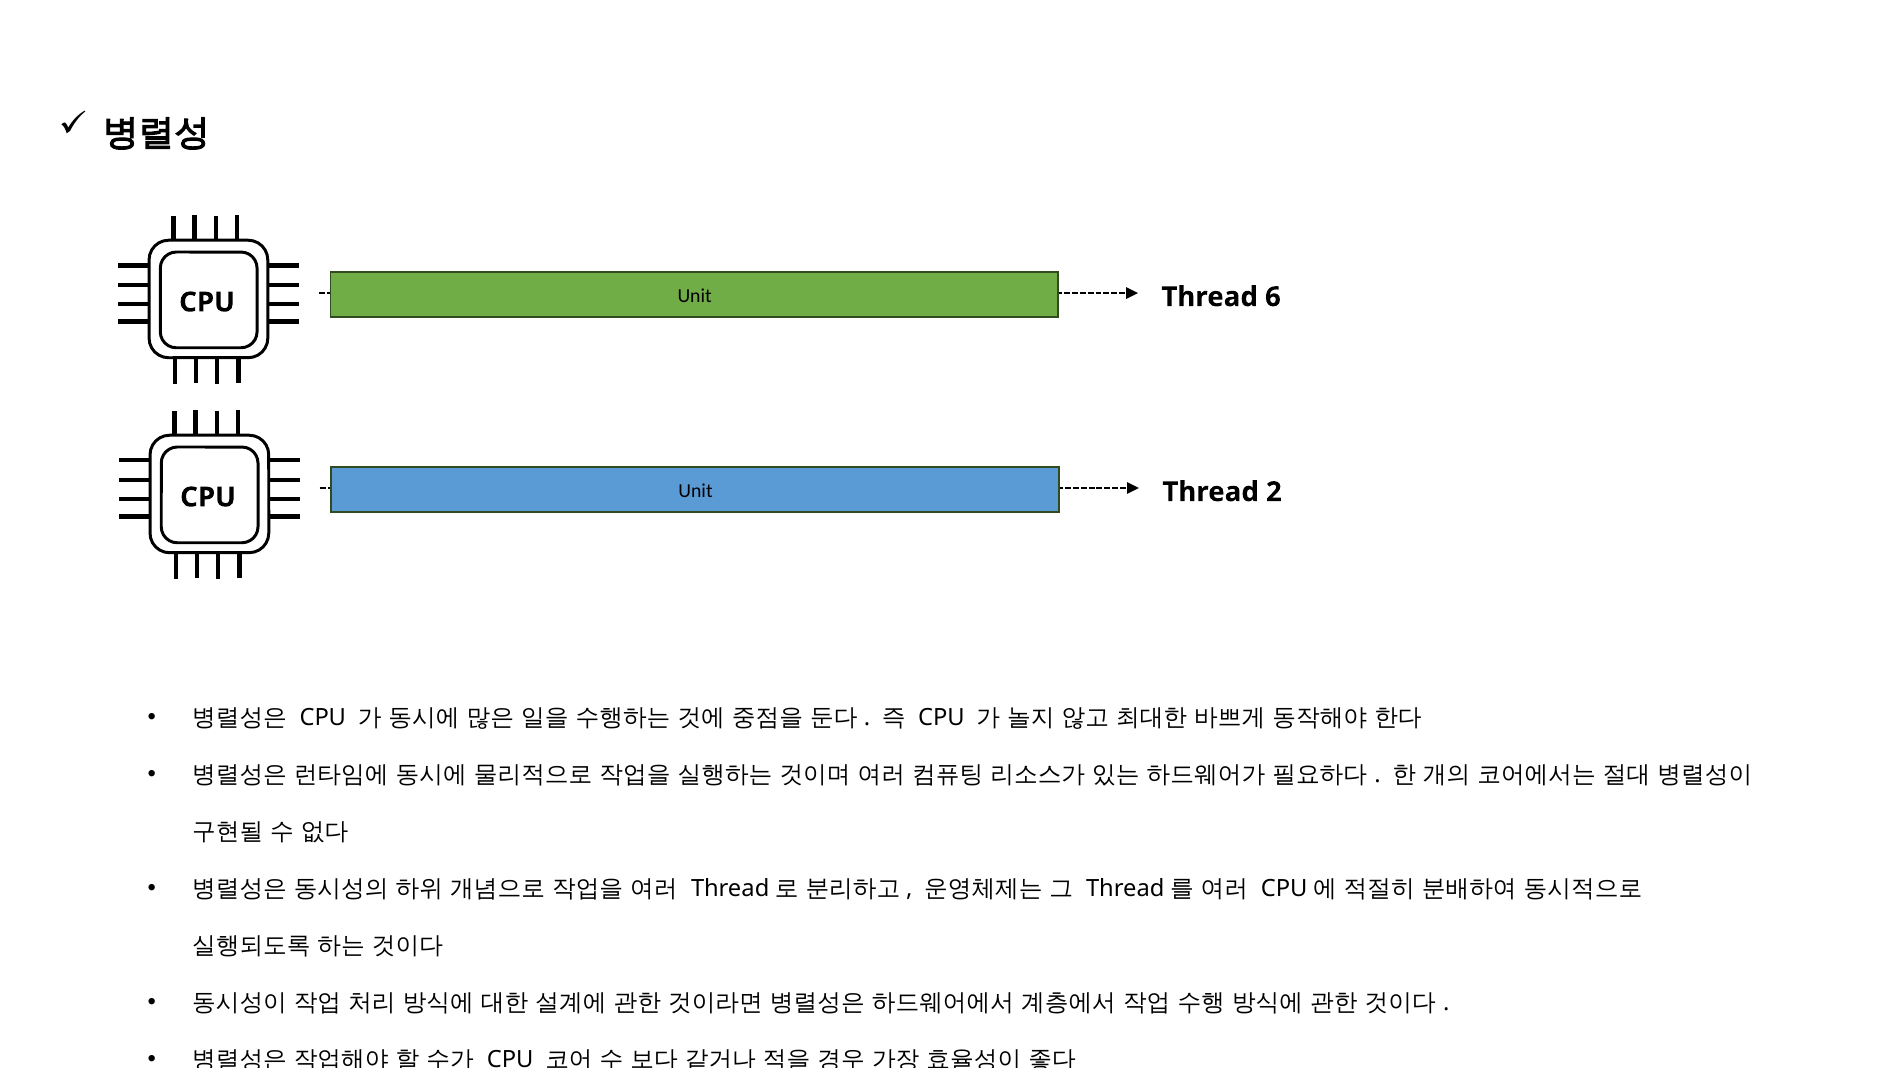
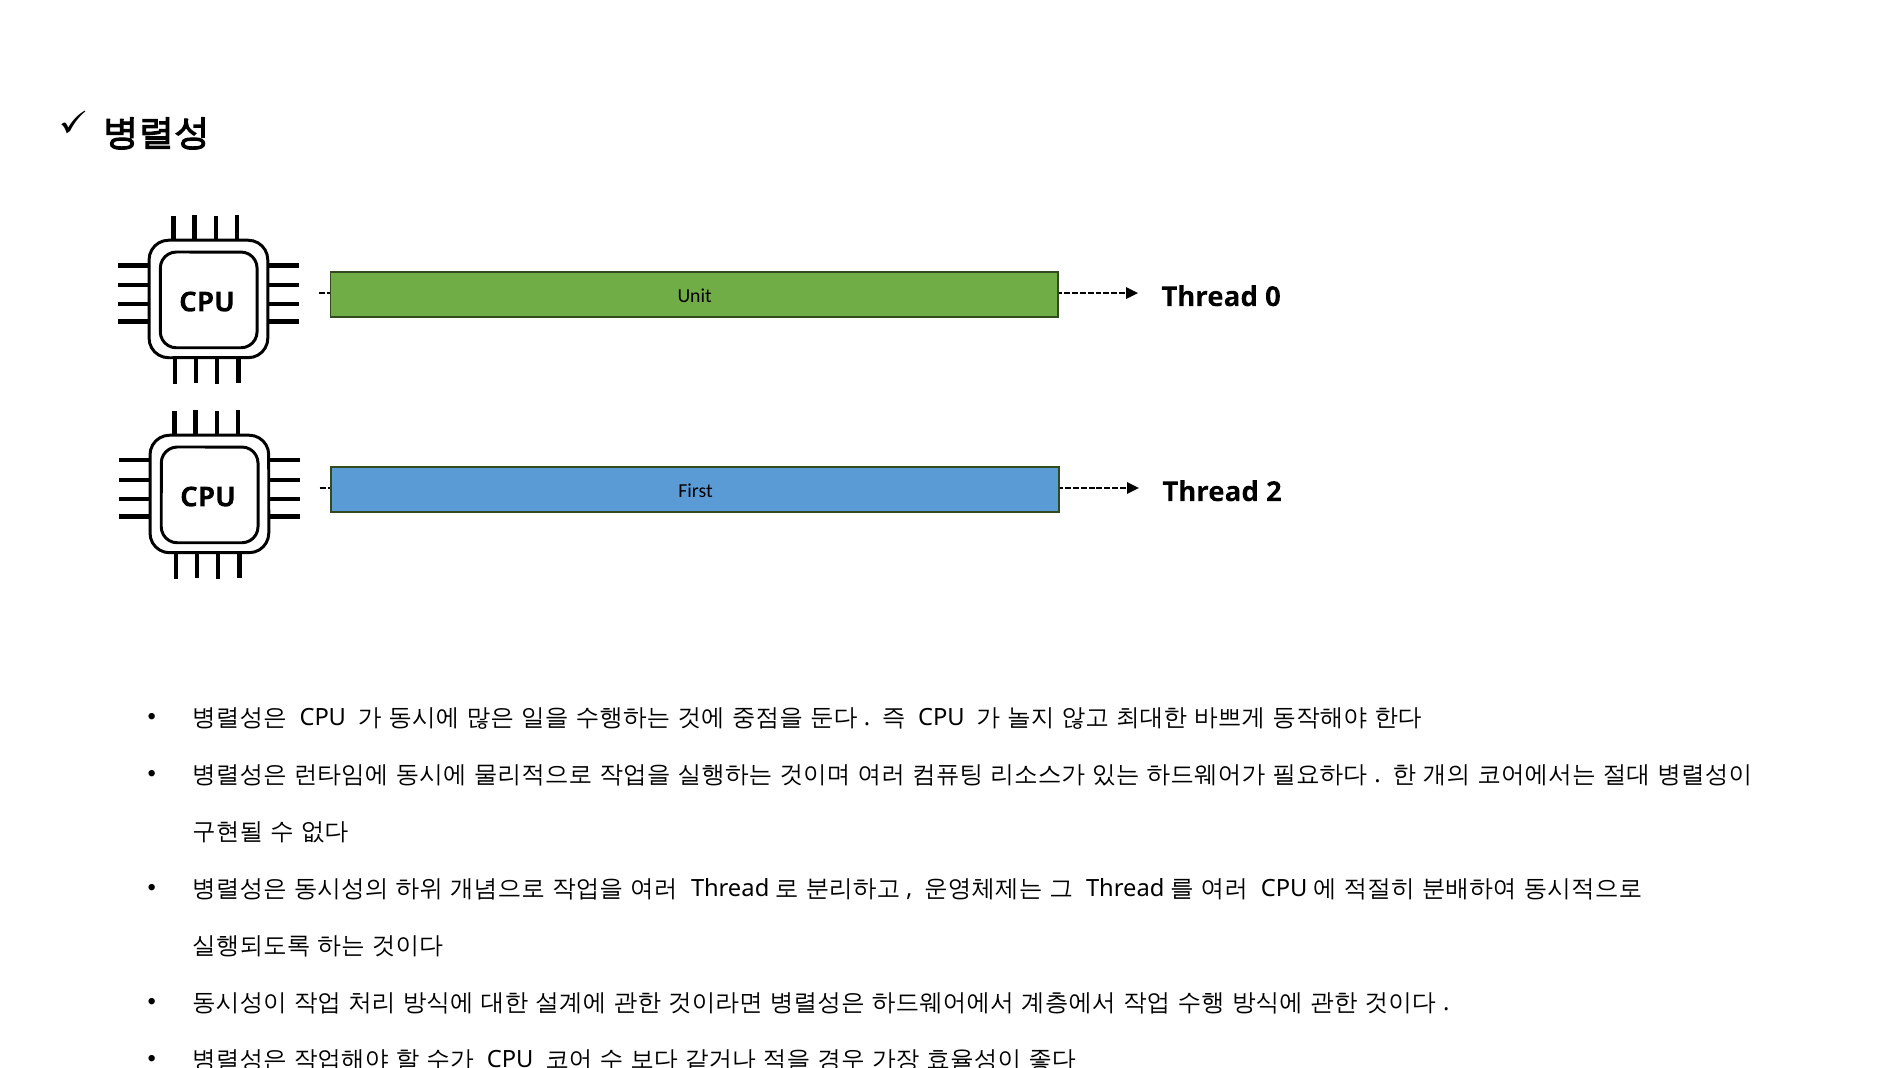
6: 6 -> 0
CPU Unit: Unit -> First
